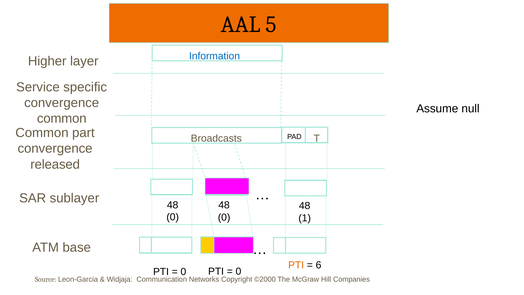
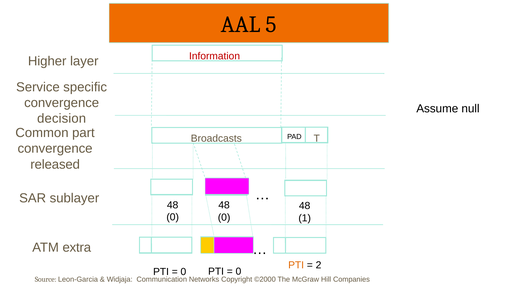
Information colour: blue -> red
common at (62, 118): common -> decision
base: base -> extra
6: 6 -> 2
